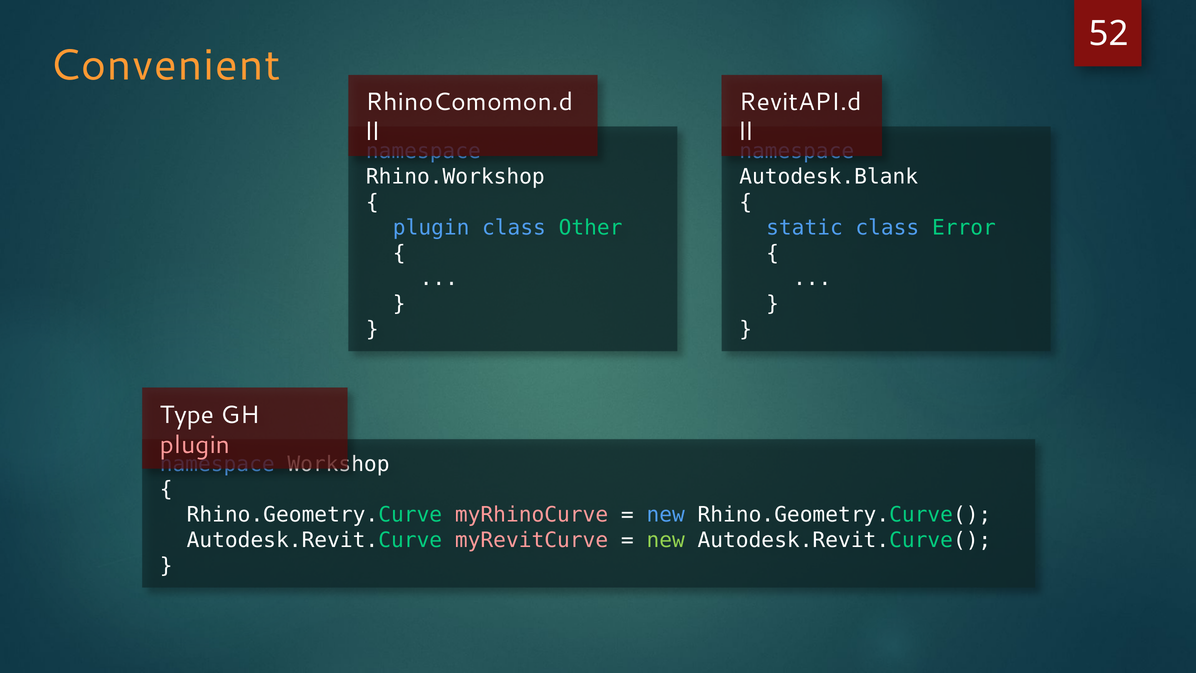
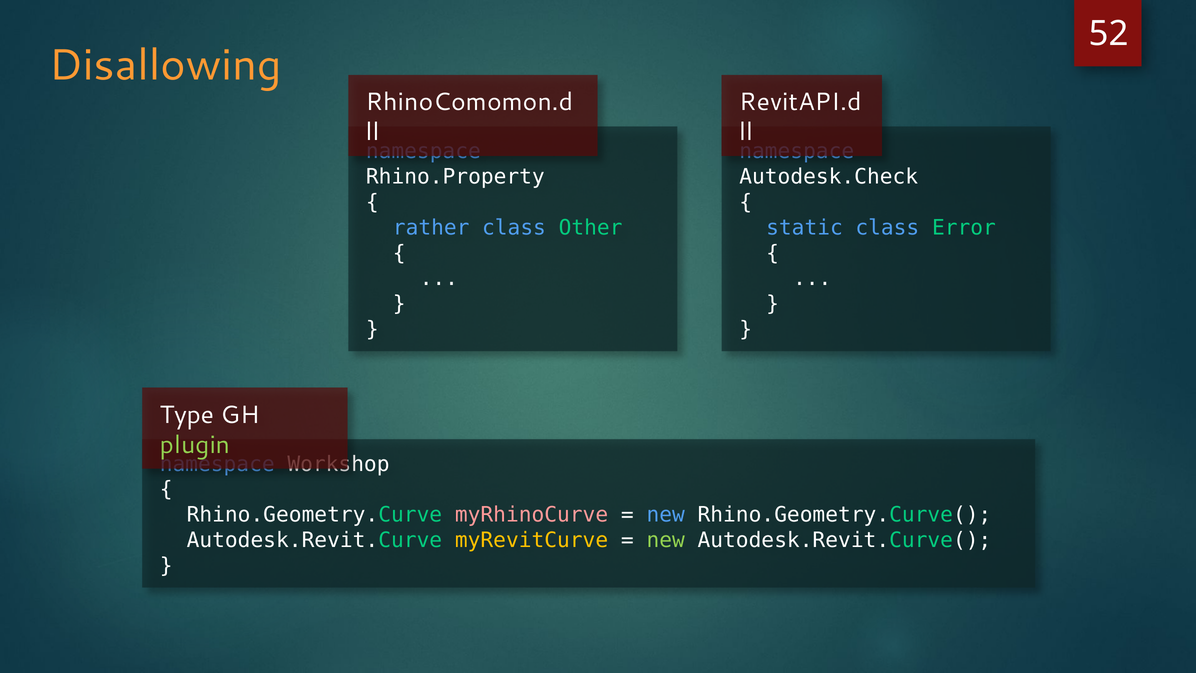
Convenient: Convenient -> Disallowing
Rhino.Workshop: Rhino.Workshop -> Rhino.Property
Autodesk.Blank: Autodesk.Blank -> Autodesk.Check
plugin at (431, 227): plugin -> rather
plugin at (195, 445) colour: pink -> light green
myRevitCurve colour: pink -> yellow
